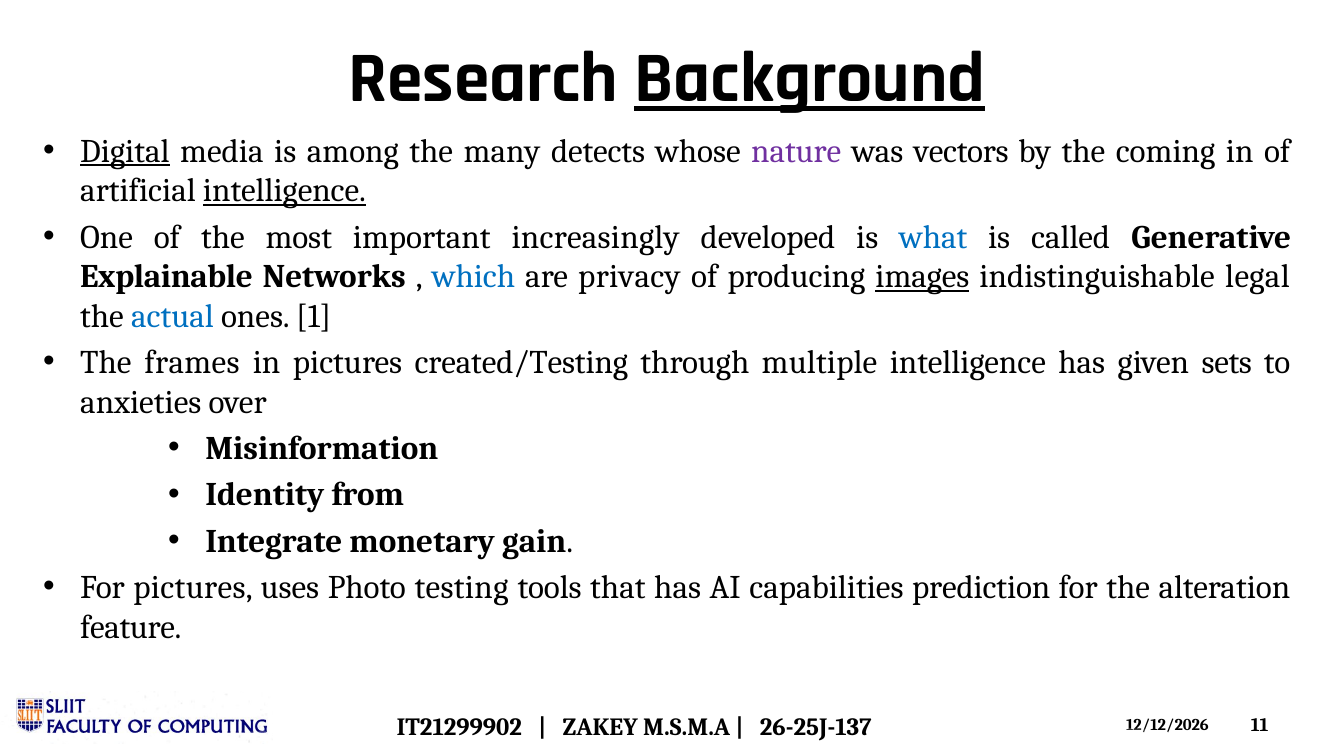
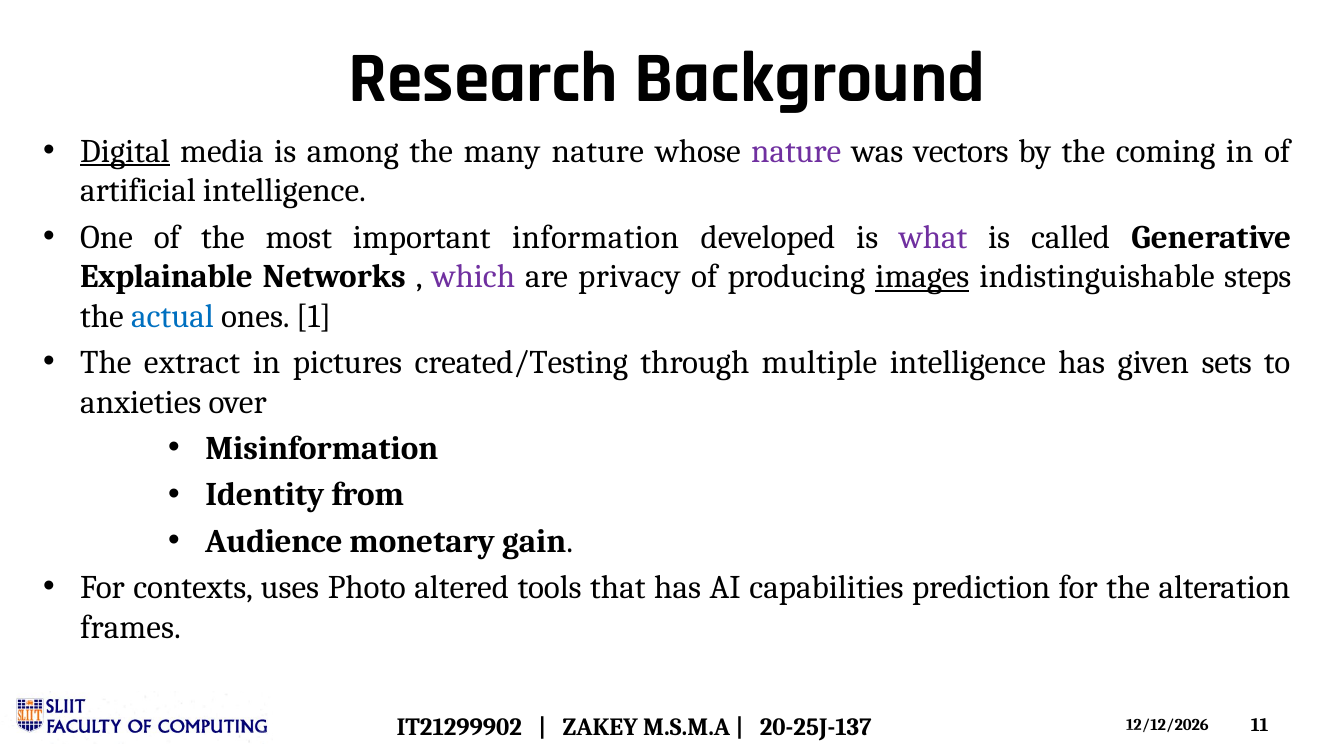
Background underline: present -> none
many detects: detects -> nature
intelligence at (284, 191) underline: present -> none
increasingly: increasingly -> information
what colour: blue -> purple
which colour: blue -> purple
legal: legal -> steps
frames: frames -> extract
Integrate: Integrate -> Audience
For pictures: pictures -> contexts
testing: testing -> altered
feature: feature -> frames
26-25J-137: 26-25J-137 -> 20-25J-137
